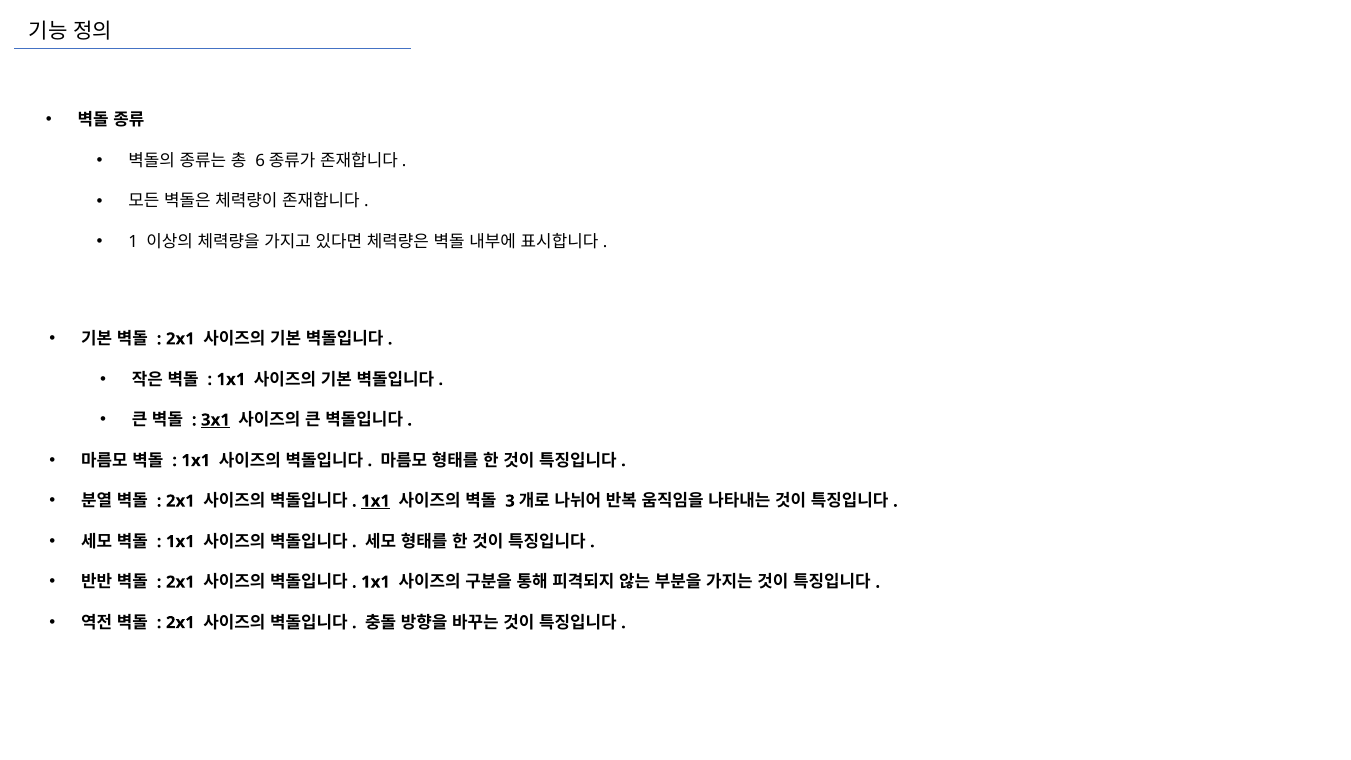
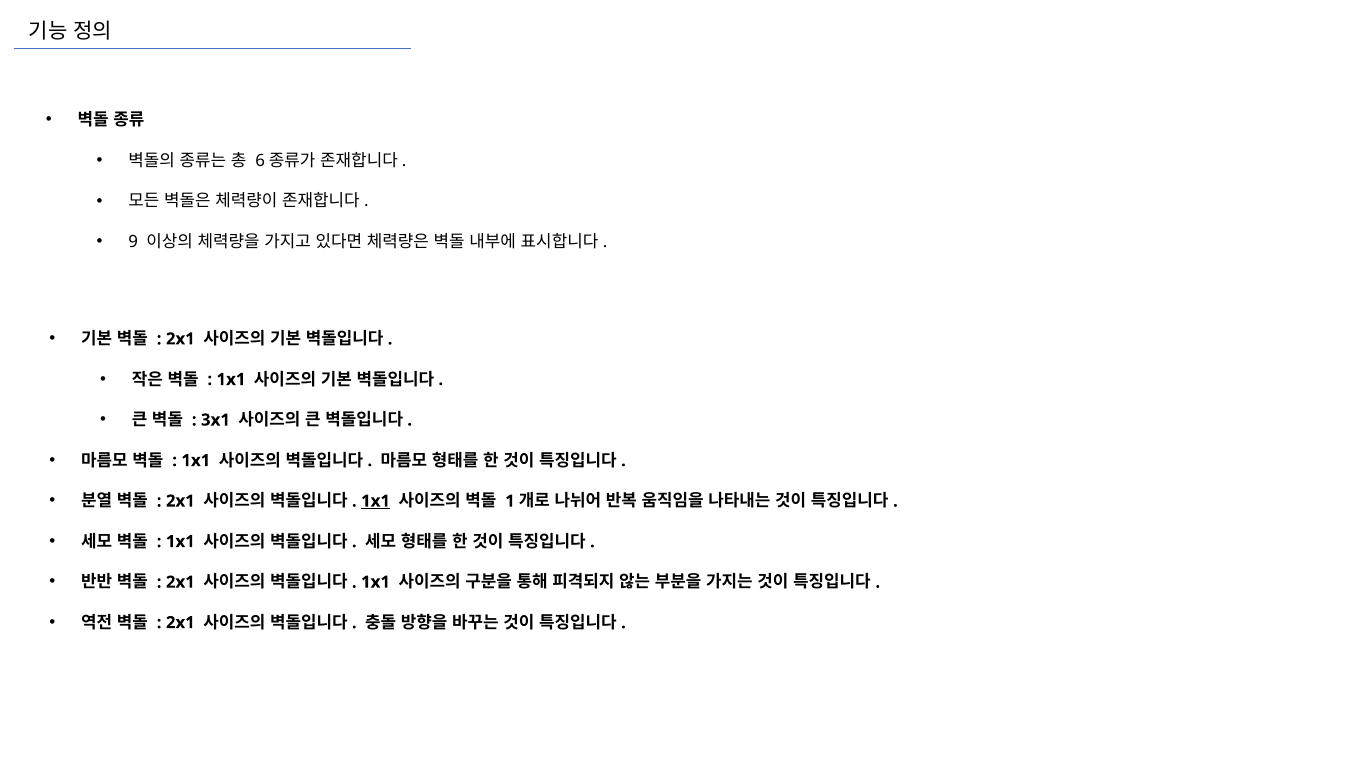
1: 1 -> 9
3x1 underline: present -> none
3: 3 -> 1
